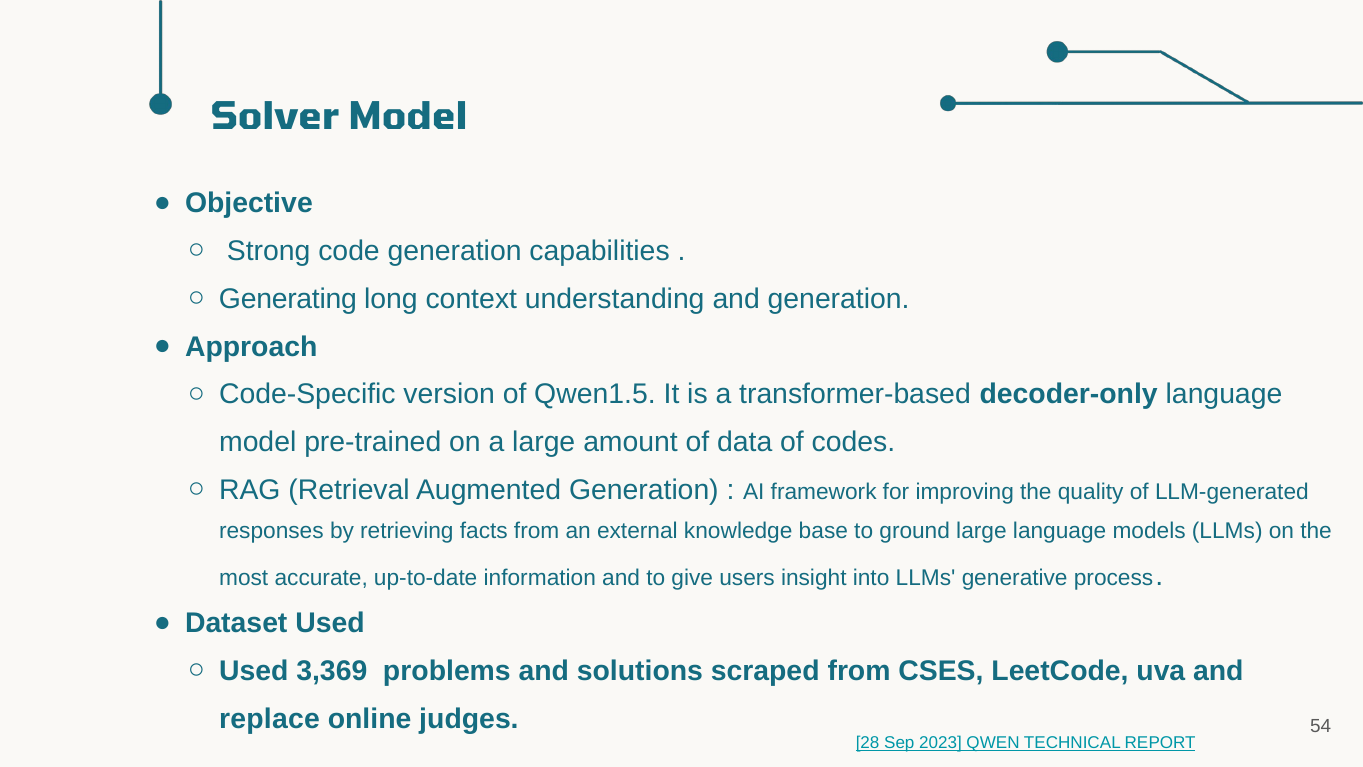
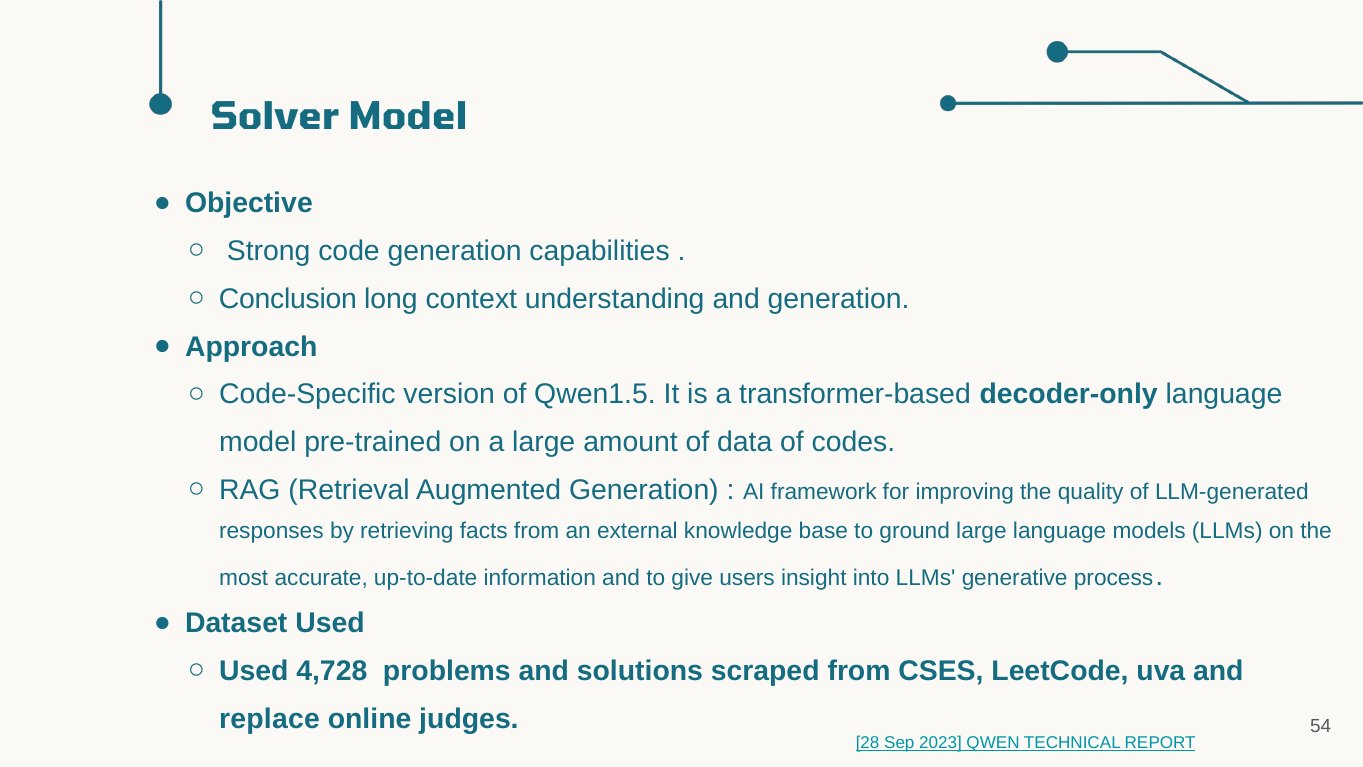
Generating: Generating -> Conclusion
3,369: 3,369 -> 4,728
